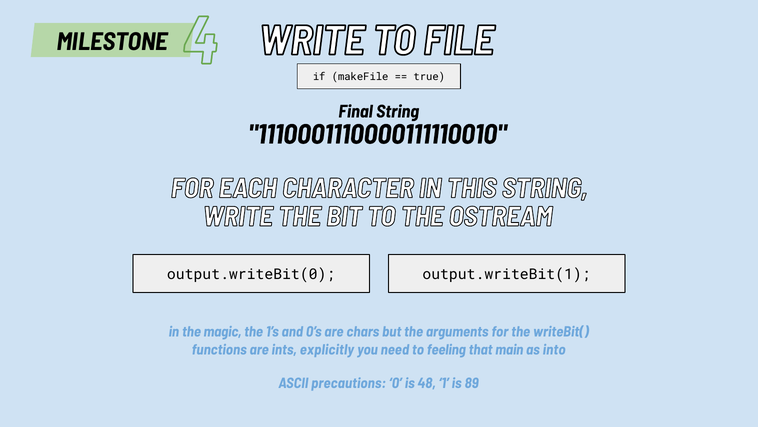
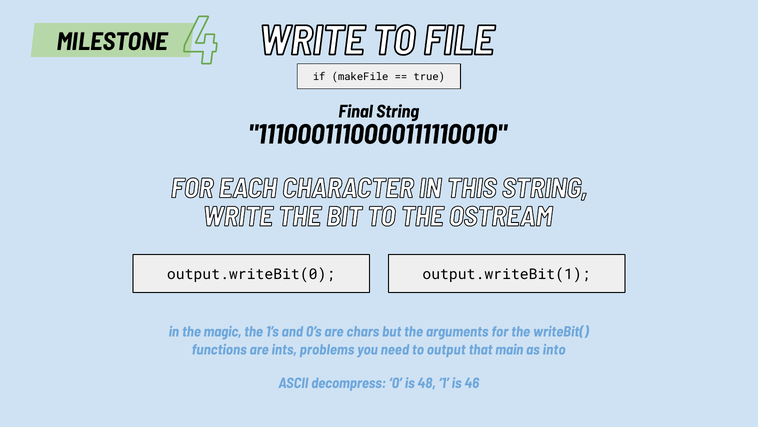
explicitly: explicitly -> problems
feeling: feeling -> output
precautions: precautions -> decompress
89: 89 -> 46
